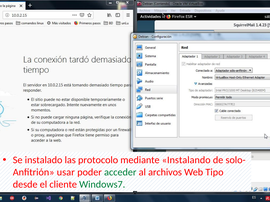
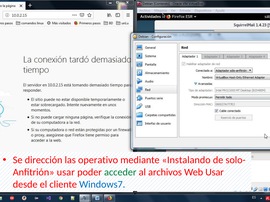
instalado: instalado -> dirección
protocolo: protocolo -> operativo
Web Tipo: Tipo -> Usar
Windows7 colour: green -> blue
